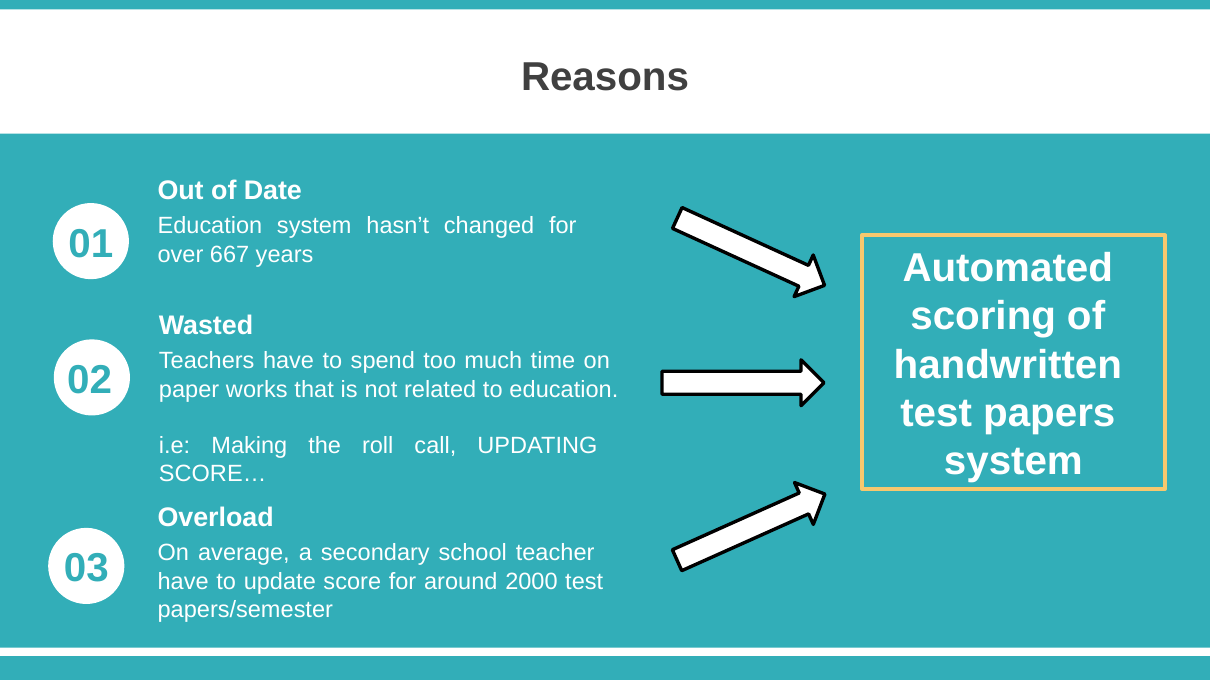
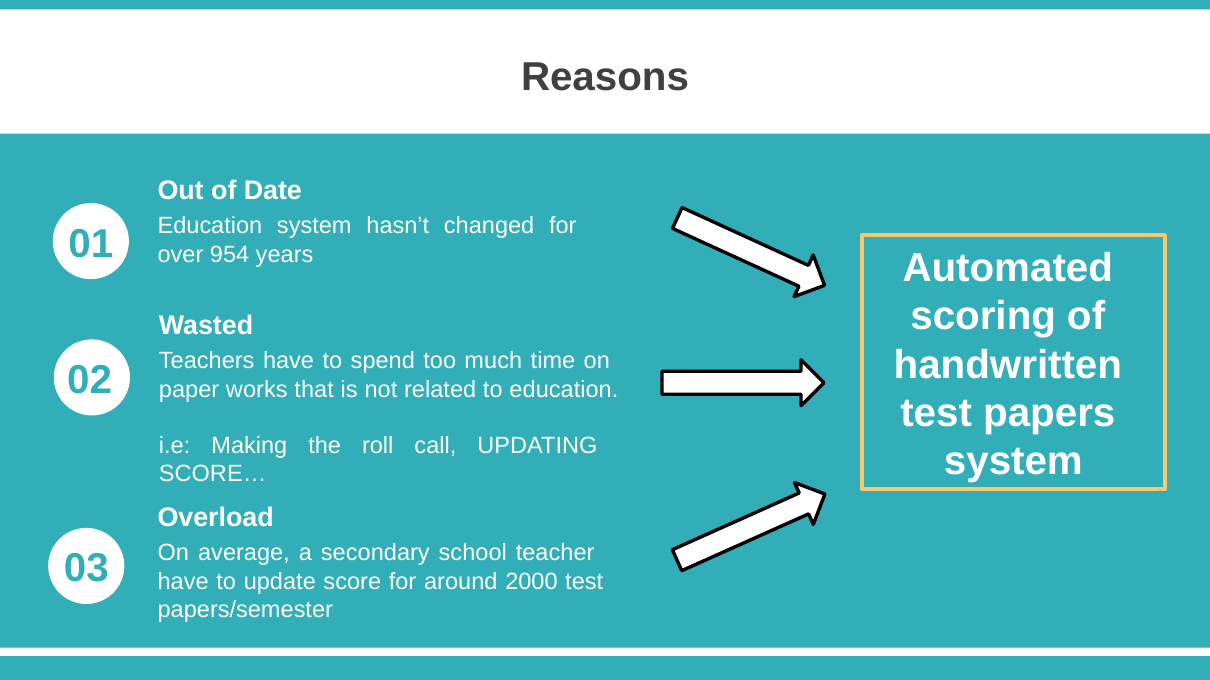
667: 667 -> 954
